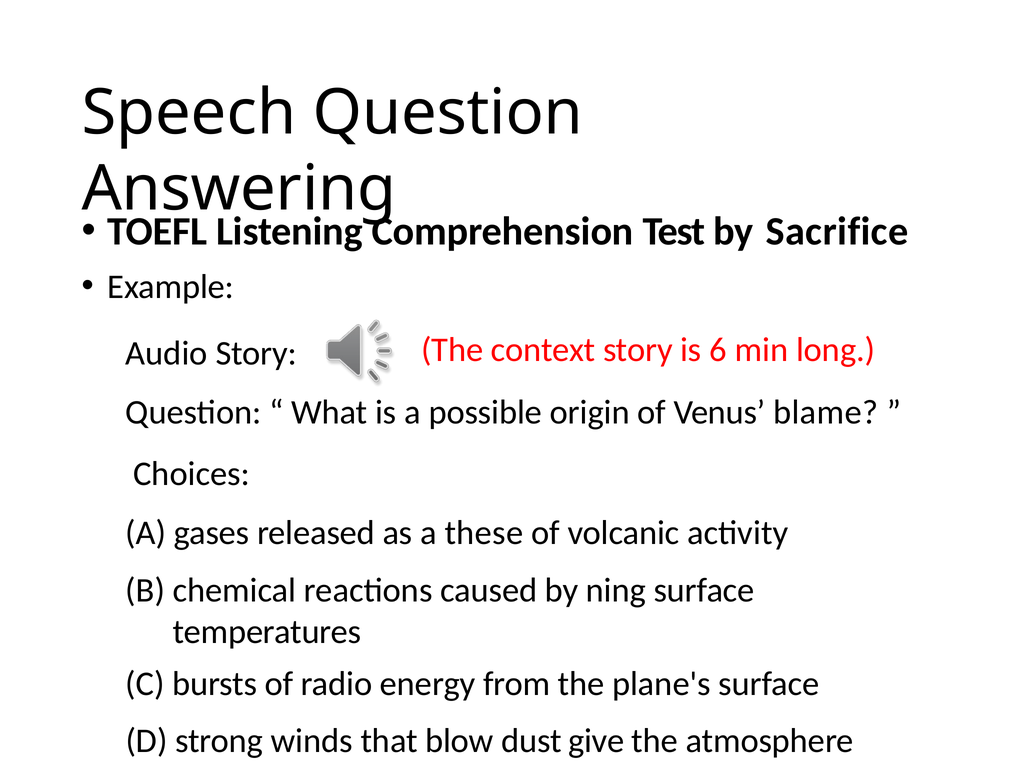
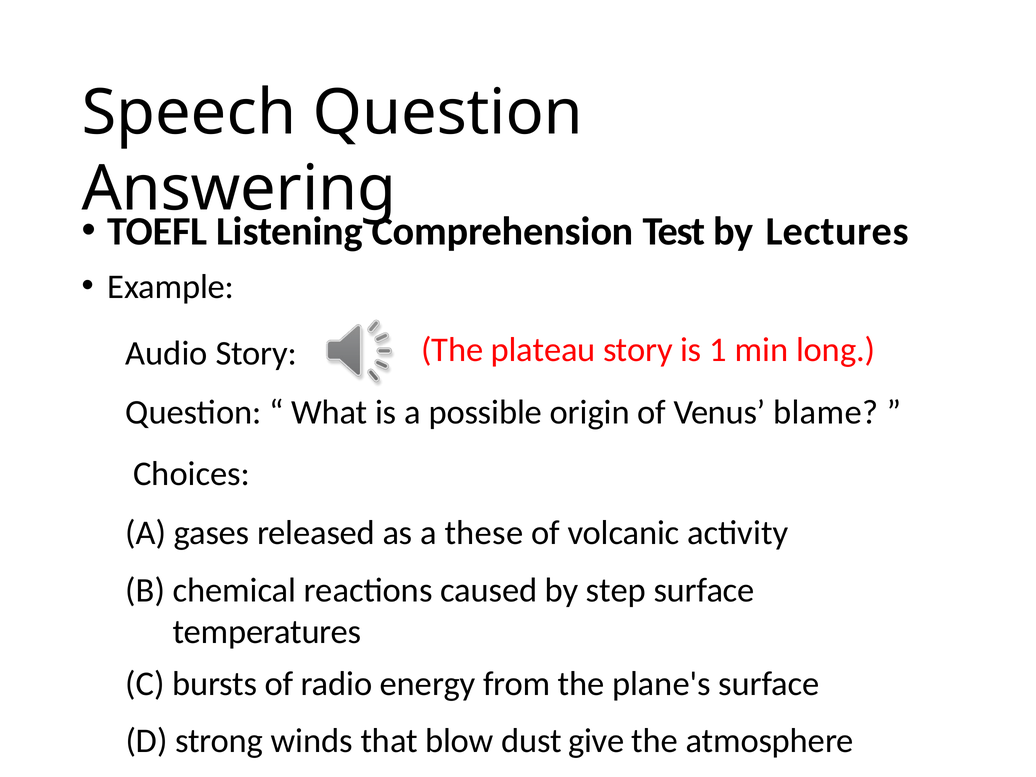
Sacrifice: Sacrifice -> Lectures
context: context -> plateau
6: 6 -> 1
ning: ning -> step
